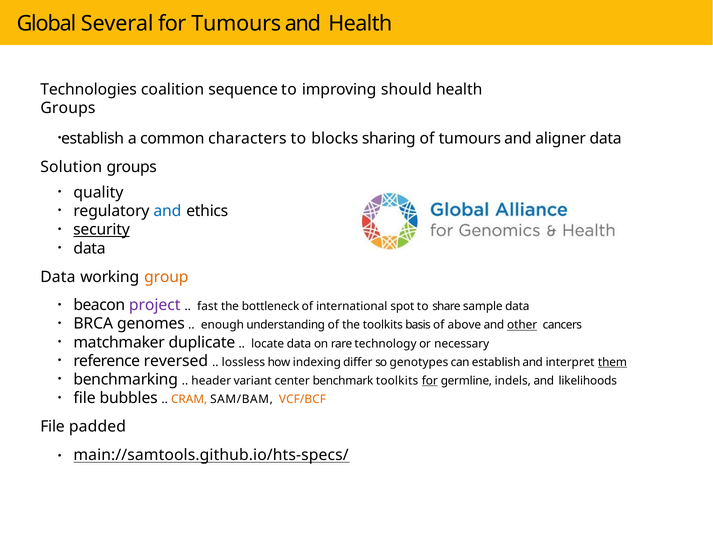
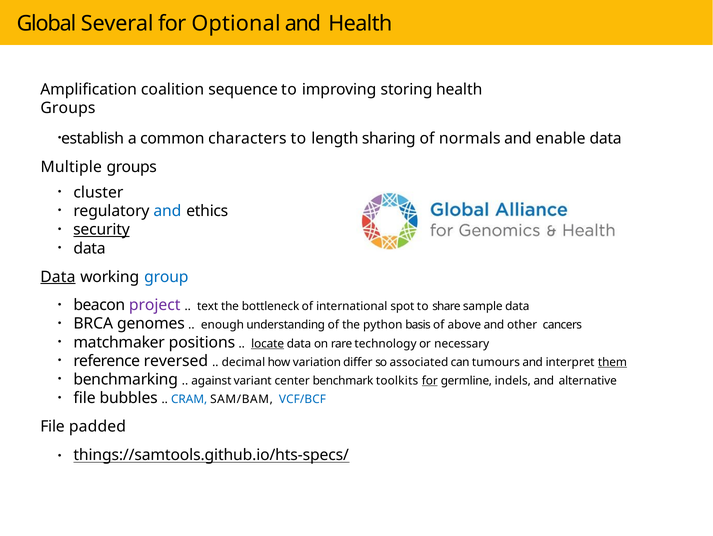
for Tumours: Tumours -> Optional
Technologies: Technologies -> Amplification
should: should -> storing
blocks: blocks -> length
of tumours: tumours -> normals
aligner: aligner -> enable
Solution: Solution -> Multiple
quality: quality -> cluster
Data at (58, 276) underline: none -> present
group colour: orange -> blue
fast: fast -> text
the toolkits: toolkits -> python
other underline: present -> none
duplicate: duplicate -> positions
locate underline: none -> present
lossless: lossless -> decimal
indexing: indexing -> variation
genotypes: genotypes -> associated
can establish: establish -> tumours
header: header -> against
likelihoods: likelihoods -> alternative
CRAM colour: orange -> blue
VCF/BCF colour: orange -> blue
main://samtools.github.io/hts-specs/: main://samtools.github.io/hts-specs/ -> things://samtools.github.io/hts-specs/
